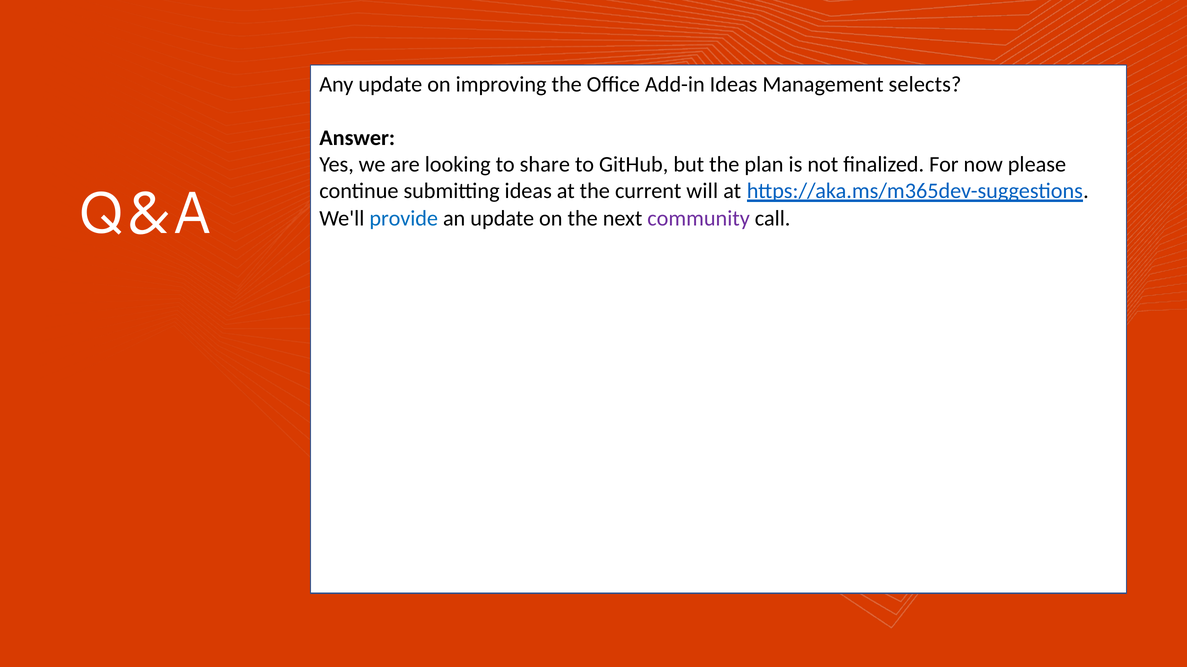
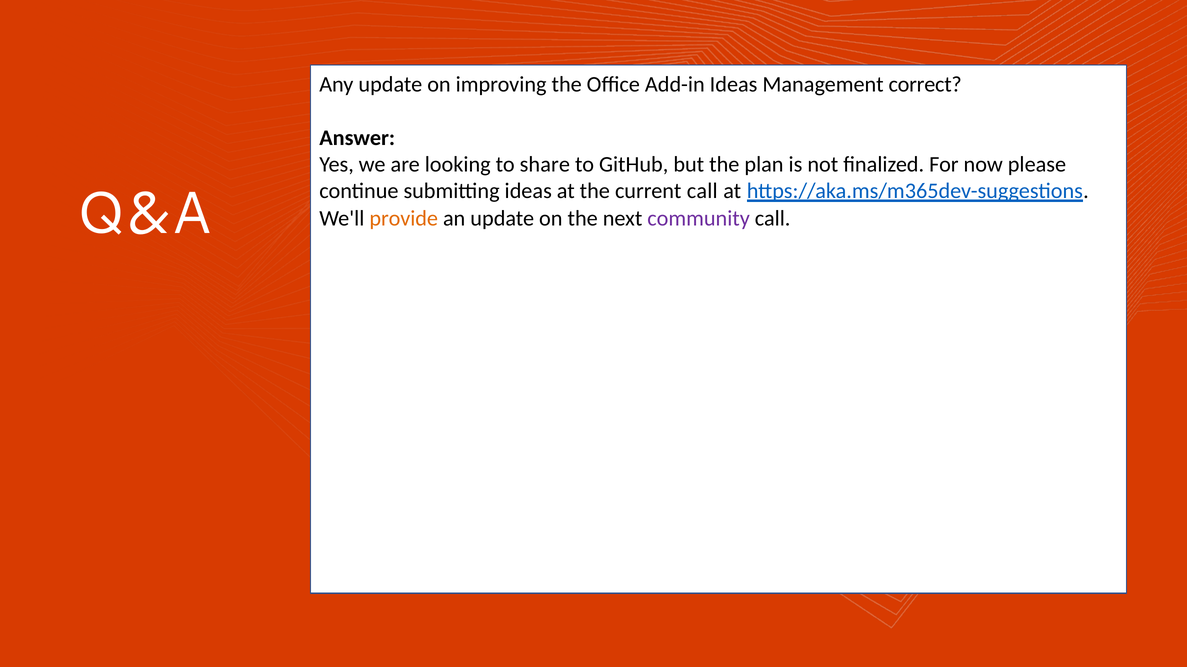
selects: selects -> correct
current will: will -> call
provide colour: blue -> orange
